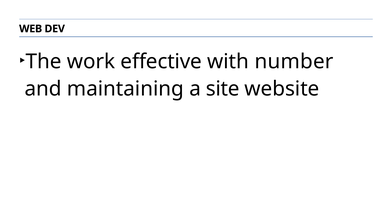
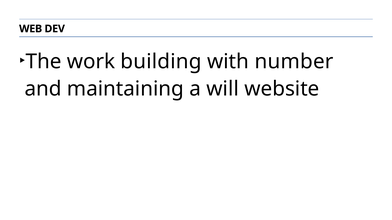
effective: effective -> building
site: site -> will
